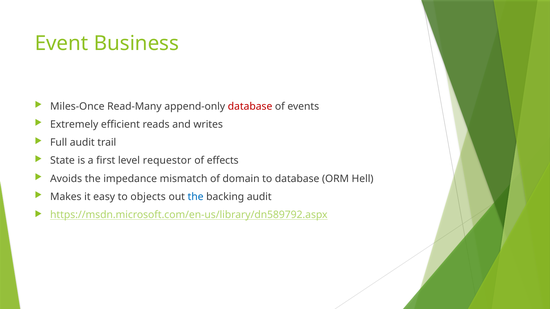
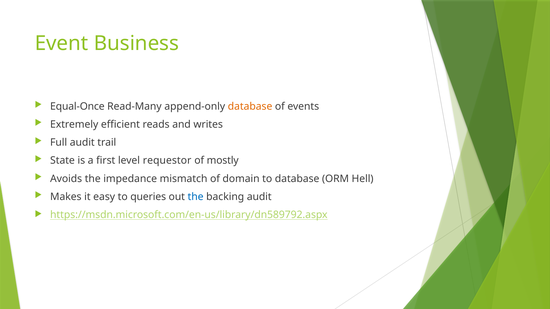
Miles-Once: Miles-Once -> Equal-Once
database at (250, 106) colour: red -> orange
effects: effects -> mostly
objects: objects -> queries
